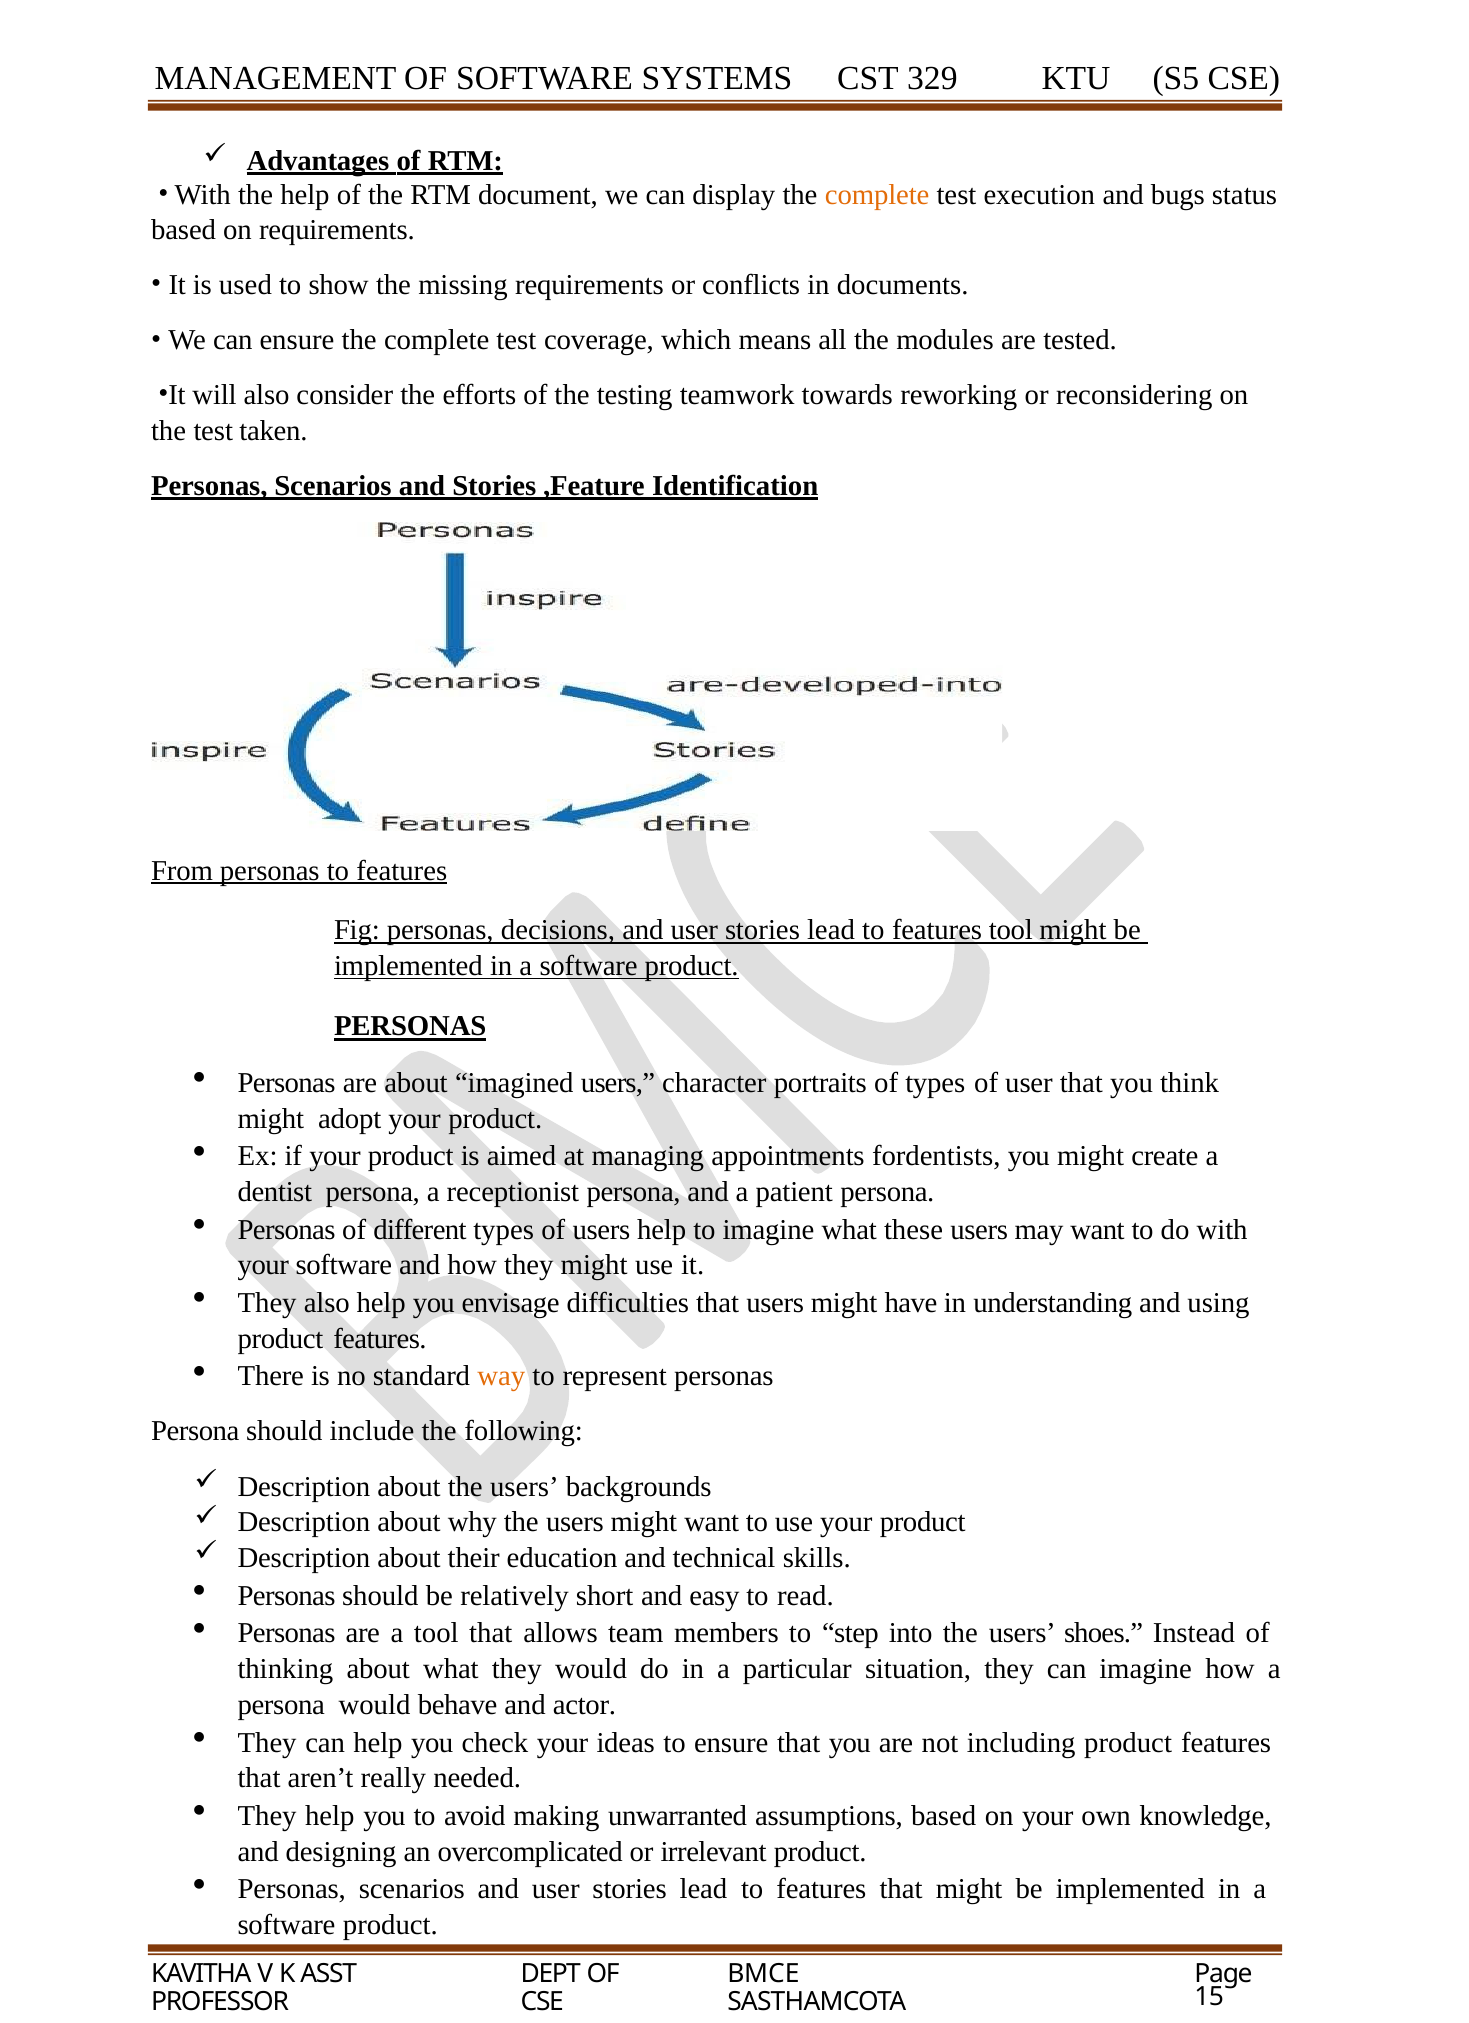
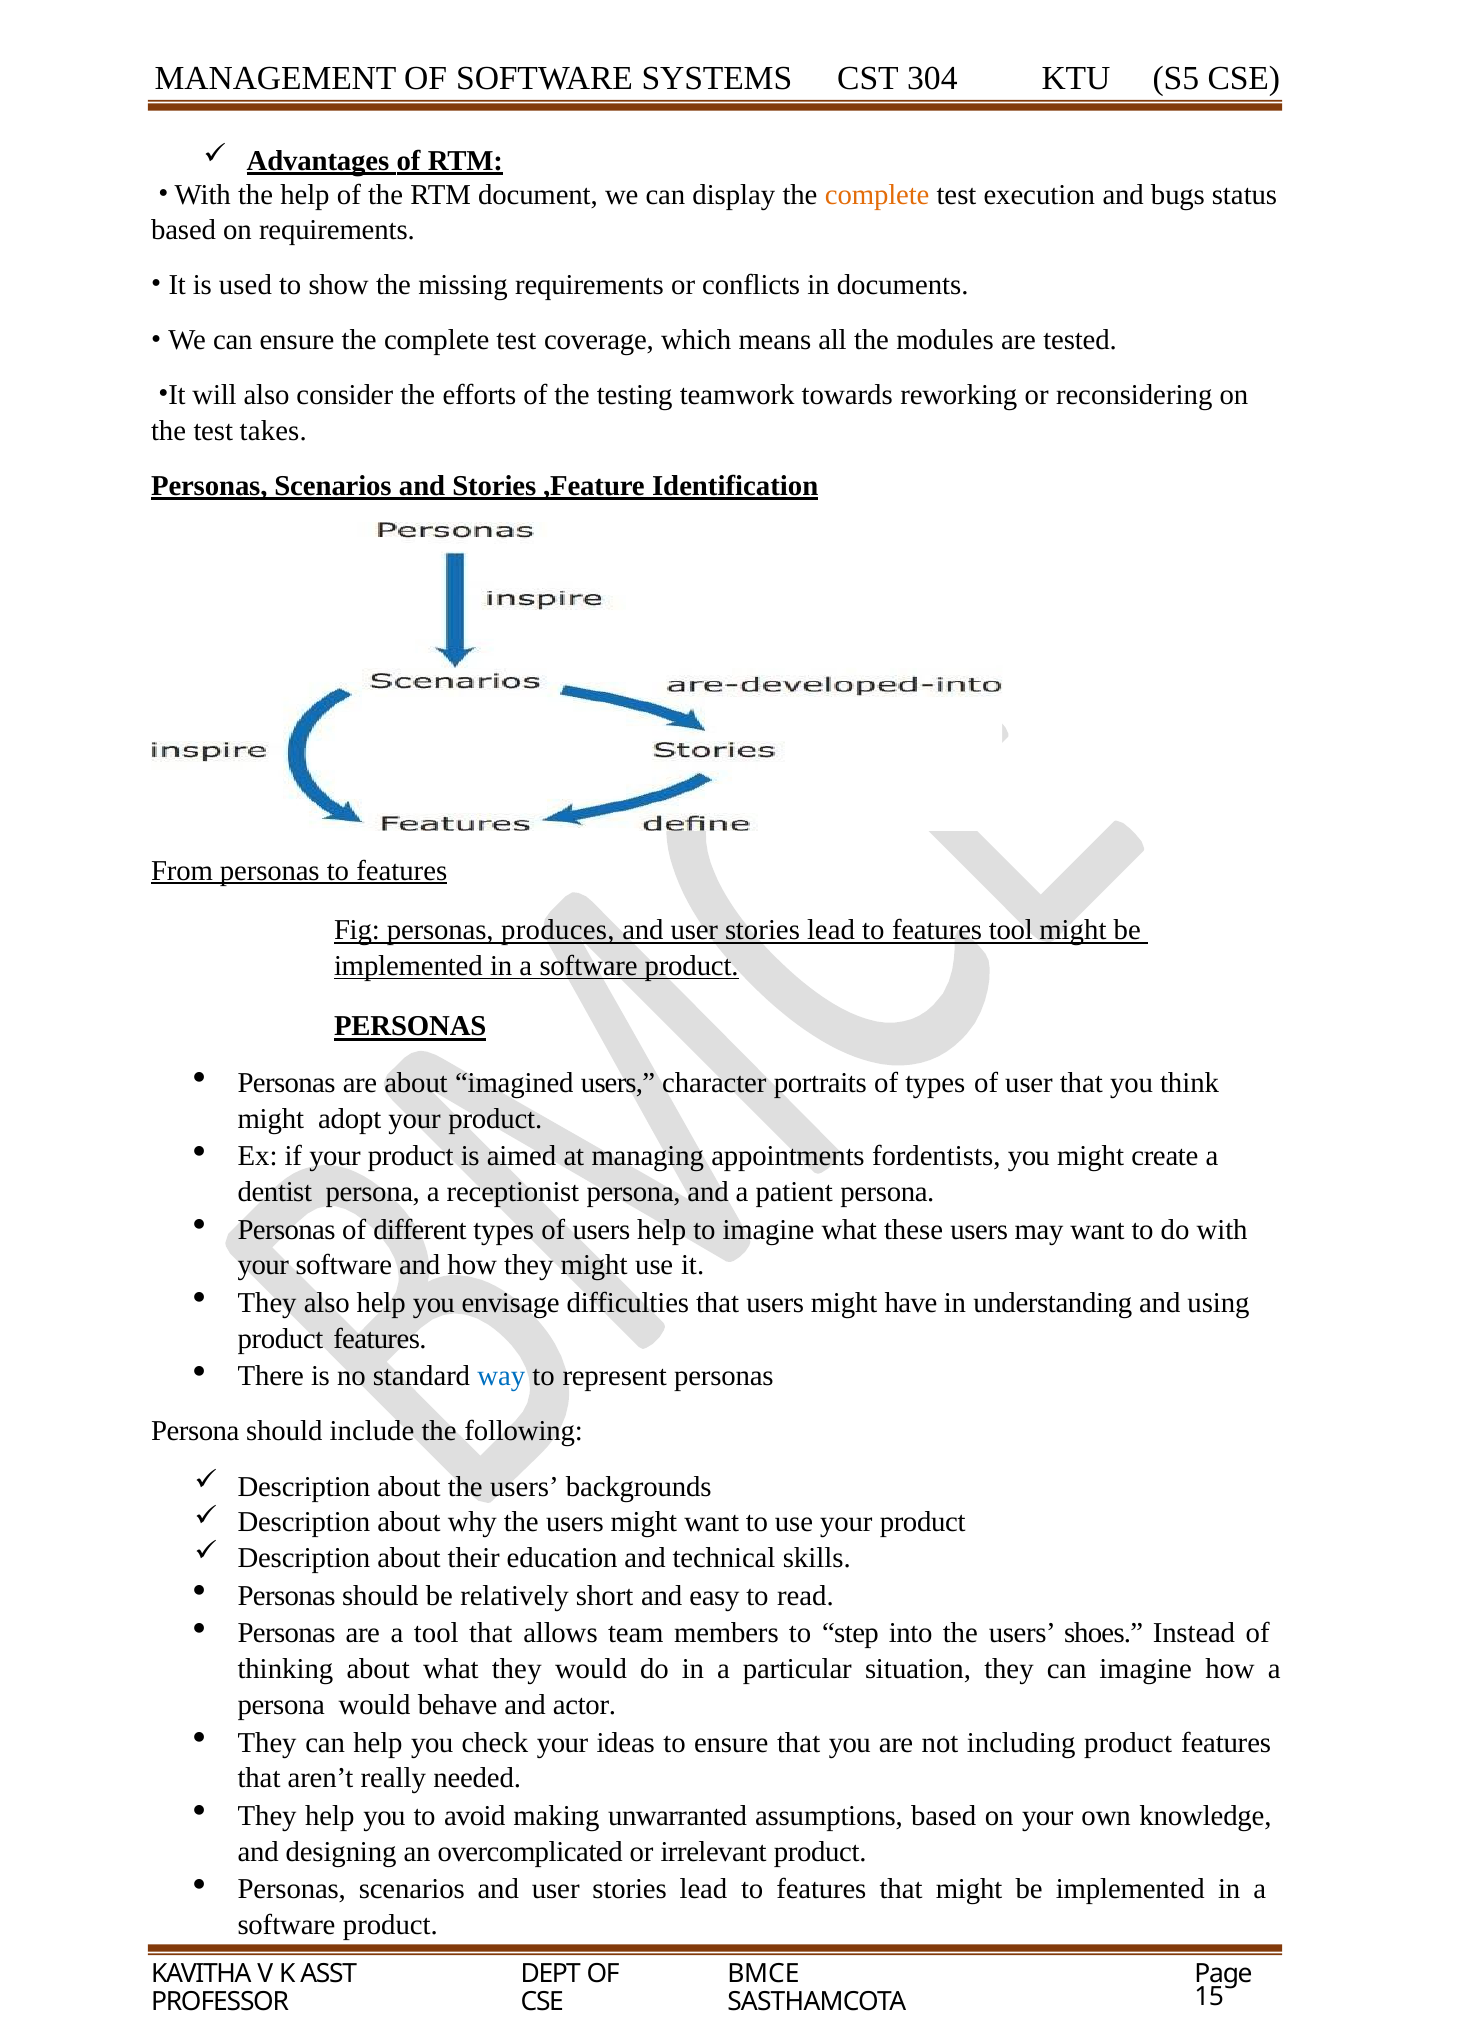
329: 329 -> 304
taken: taken -> takes
decisions: decisions -> produces
way colour: orange -> blue
